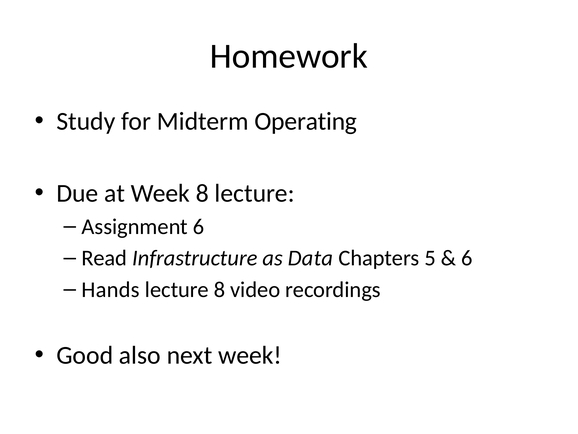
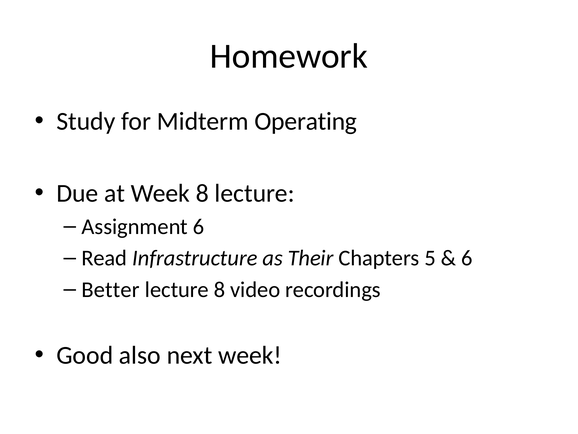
Data: Data -> Their
Hands: Hands -> Better
